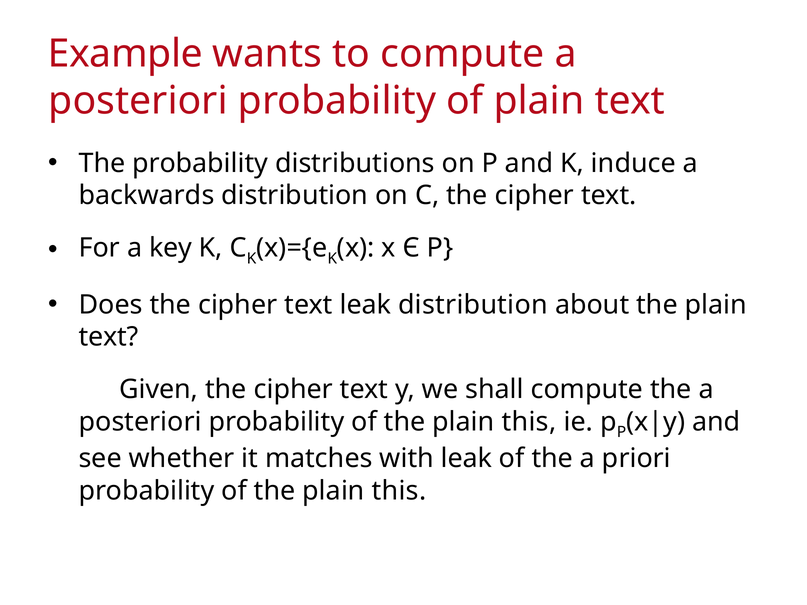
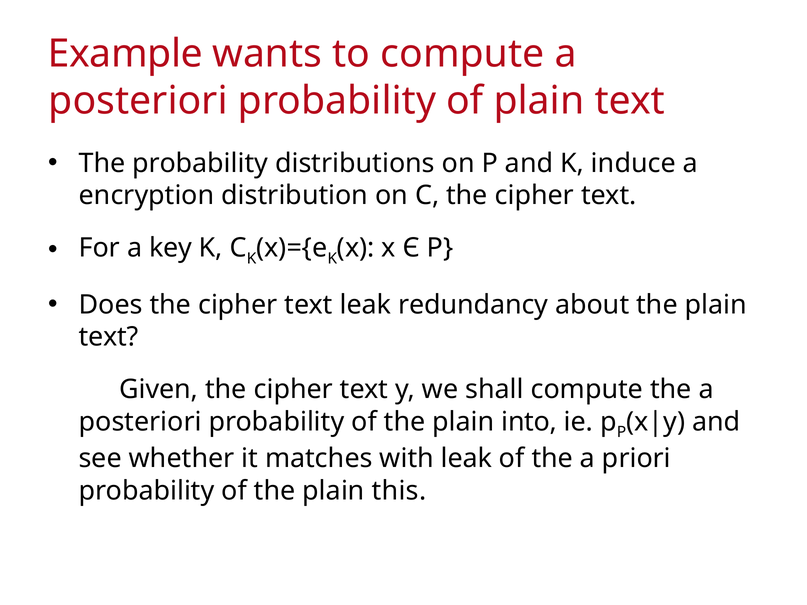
backwards: backwards -> encryption
leak distribution: distribution -> redundancy
this at (529, 422): this -> into
